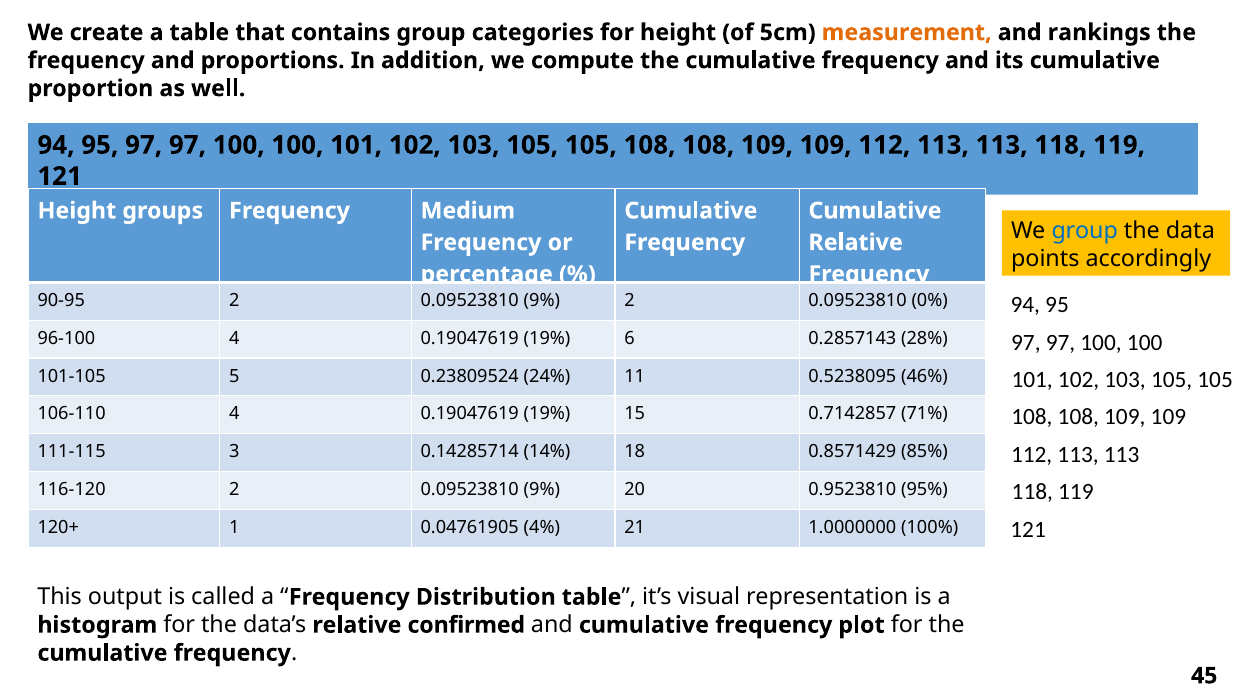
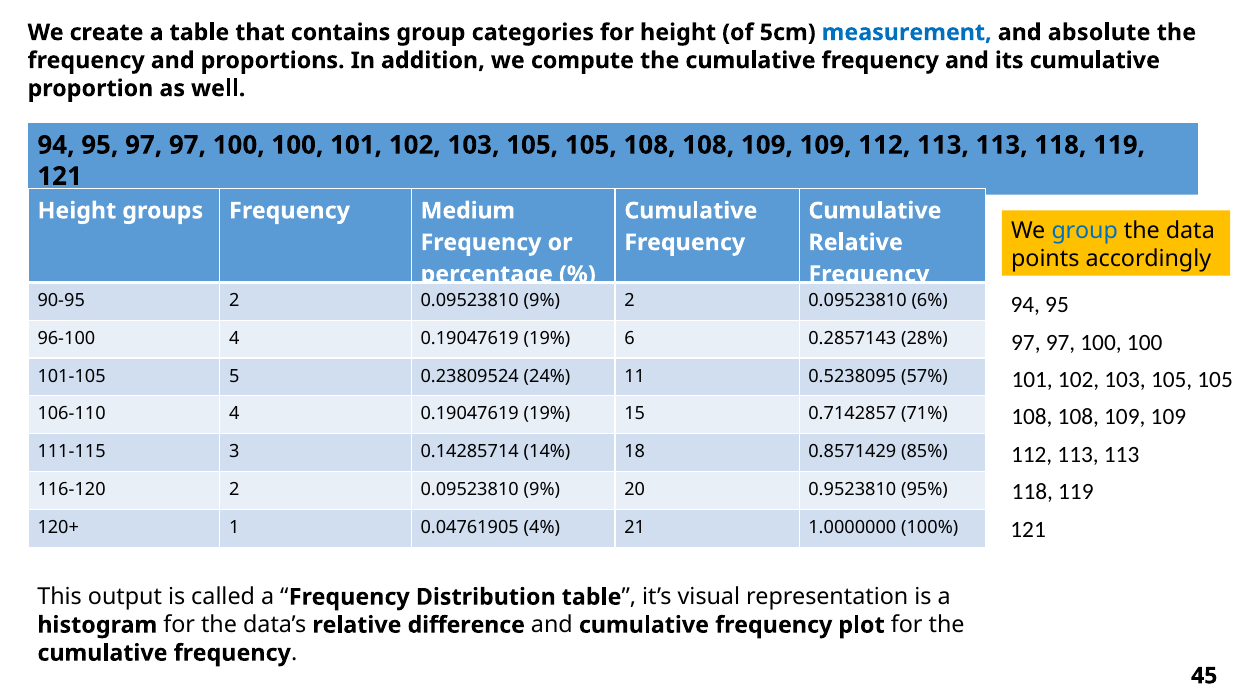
measurement colour: orange -> blue
rankings: rankings -> absolute
0%: 0% -> 6%
46%: 46% -> 57%
confirmed: confirmed -> difference
